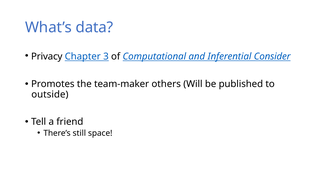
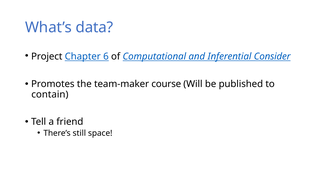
Privacy: Privacy -> Project
3: 3 -> 6
others: others -> course
outside: outside -> contain
